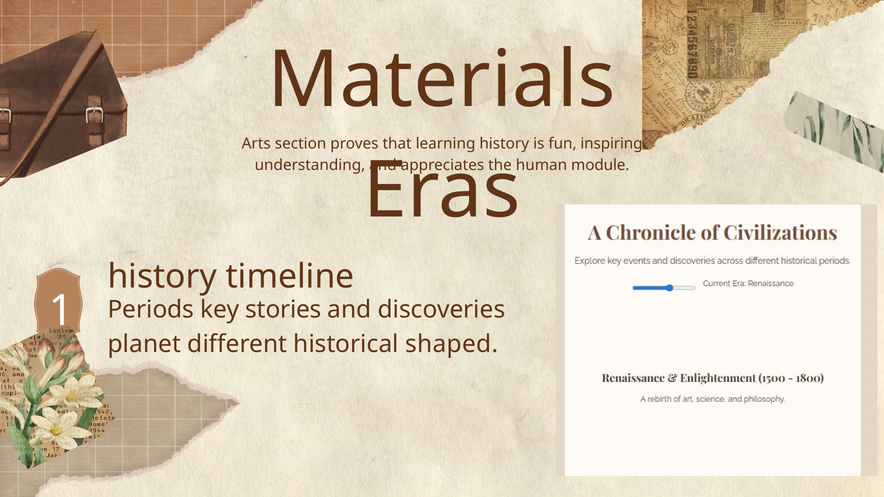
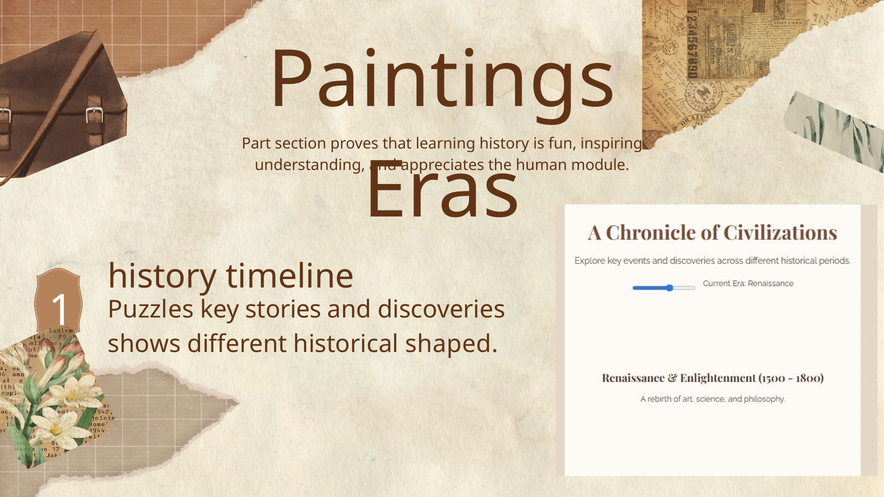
Materials: Materials -> Paintings
Arts: Arts -> Part
Periods: Periods -> Puzzles
planet: planet -> shows
